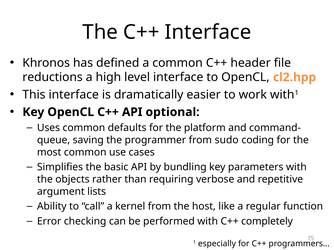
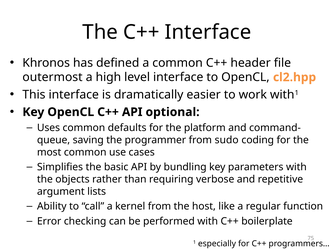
reductions: reductions -> outermost
completely: completely -> boilerplate
